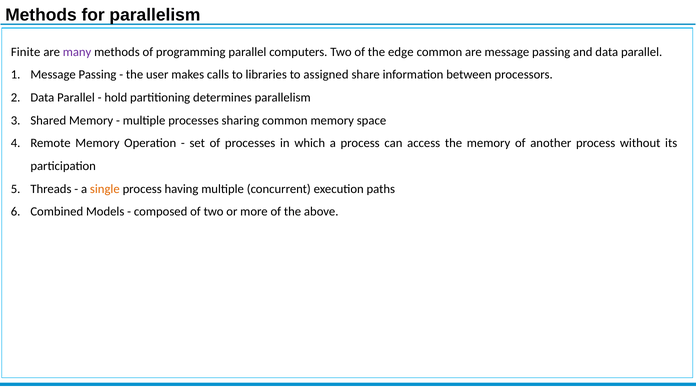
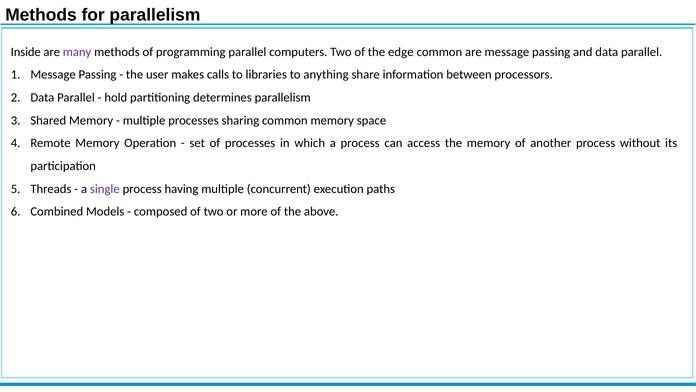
Finite: Finite -> Inside
assigned: assigned -> anything
single colour: orange -> purple
